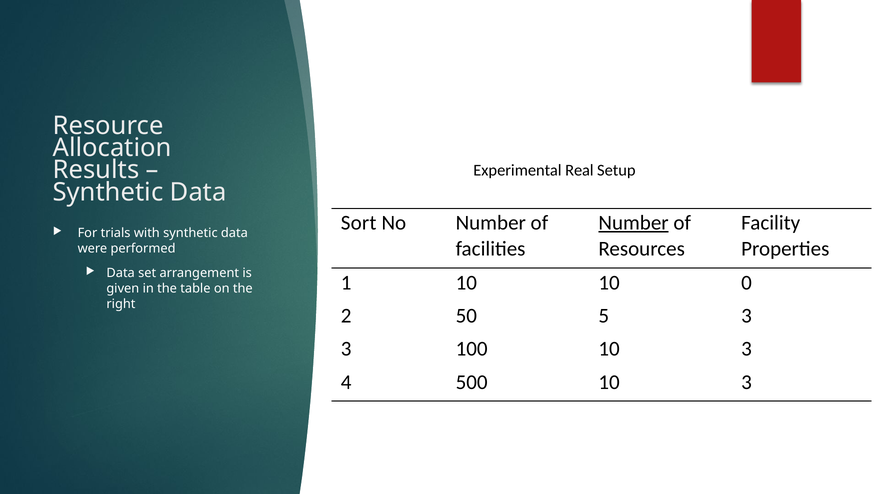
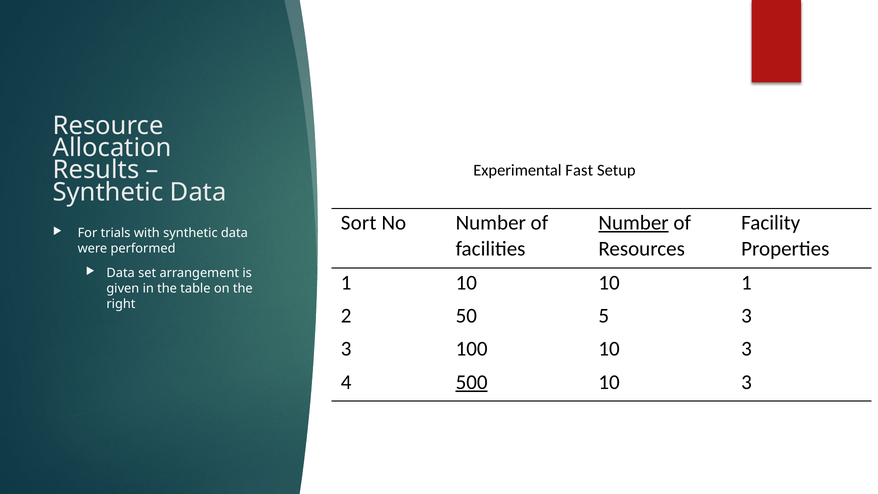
Real: Real -> Fast
10 0: 0 -> 1
500 underline: none -> present
